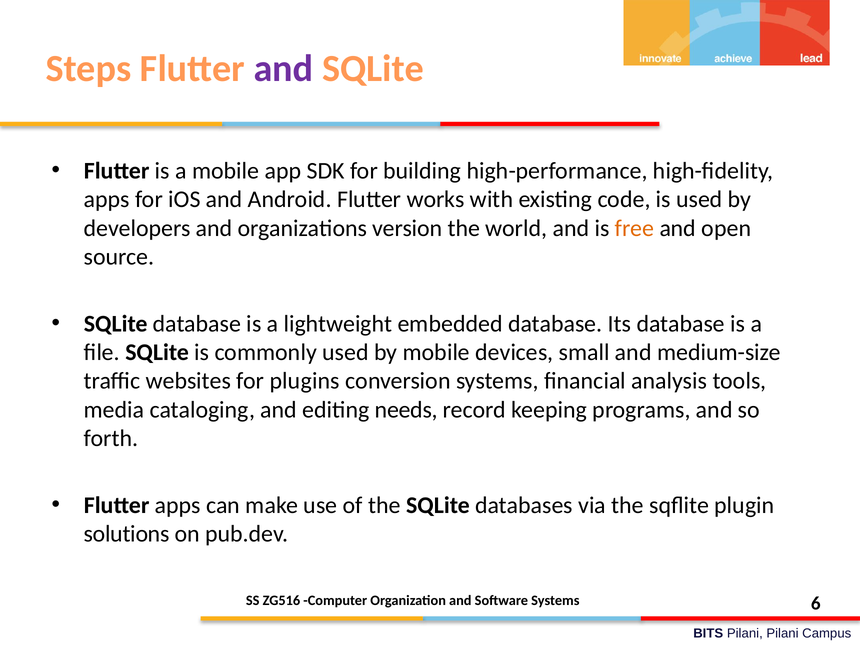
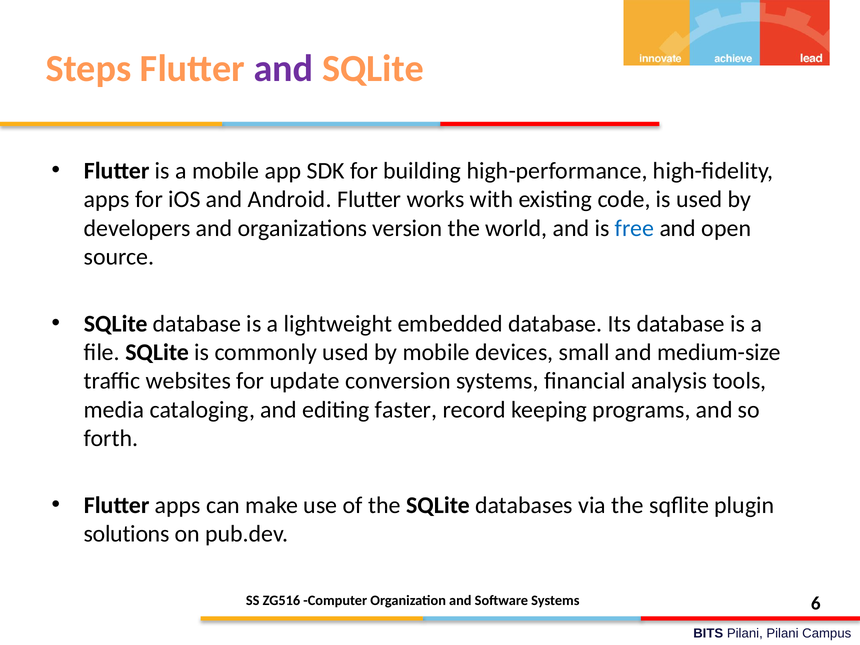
free colour: orange -> blue
plugins: plugins -> update
needs: needs -> faster
